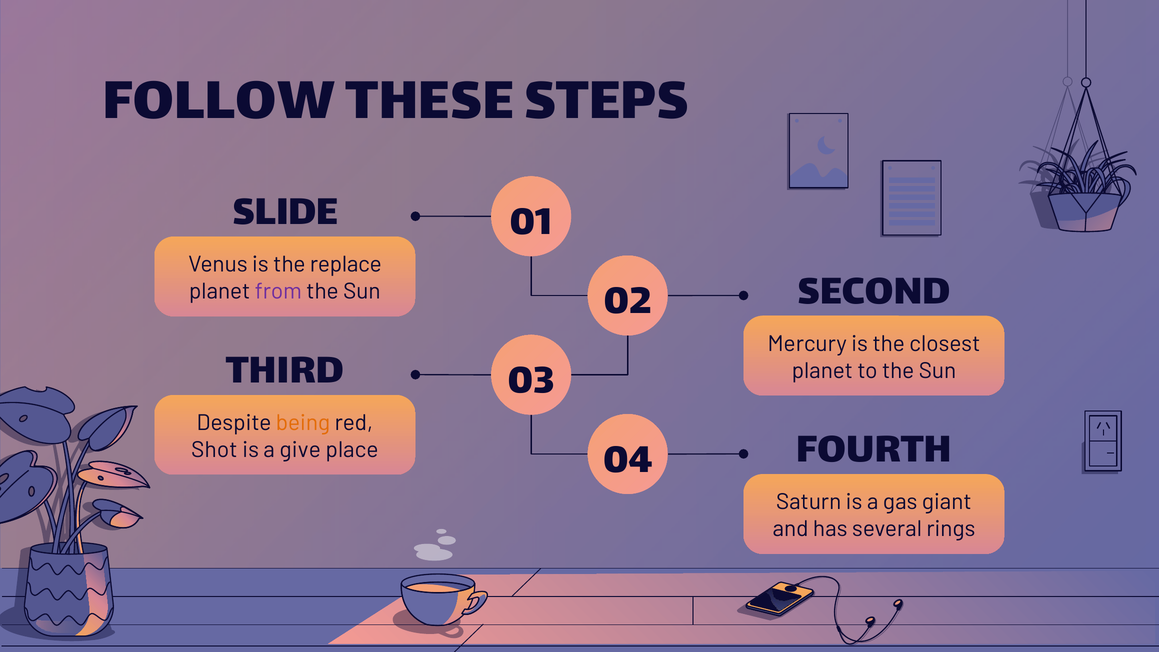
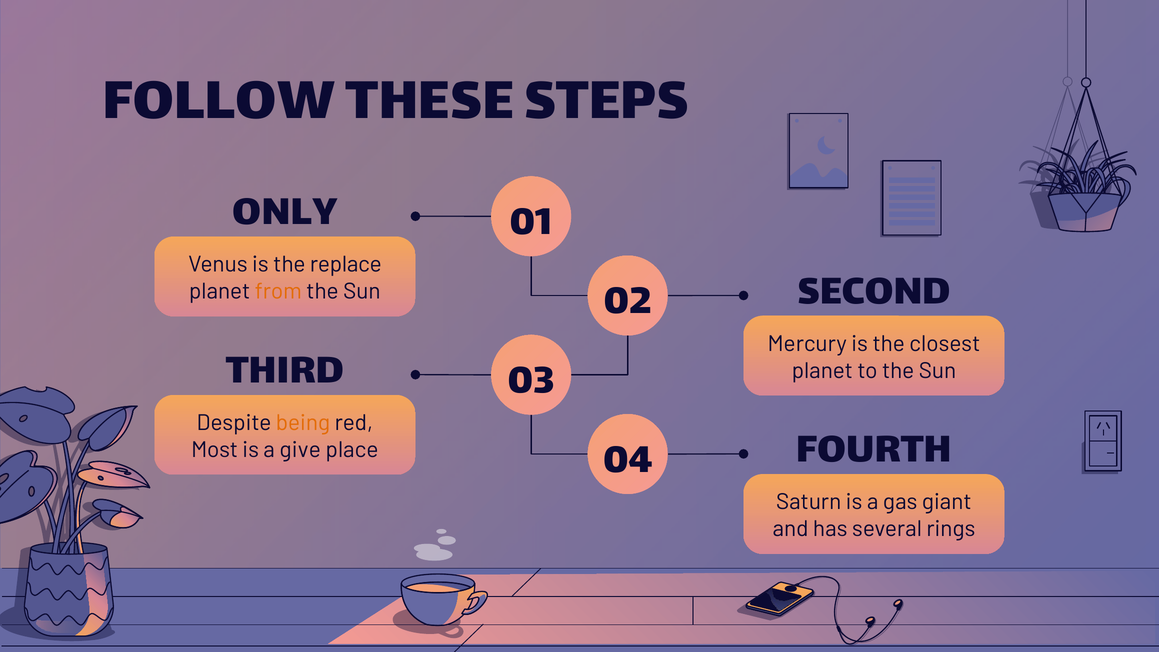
SLIDE: SLIDE -> ONLY
from colour: purple -> orange
Shot: Shot -> Most
